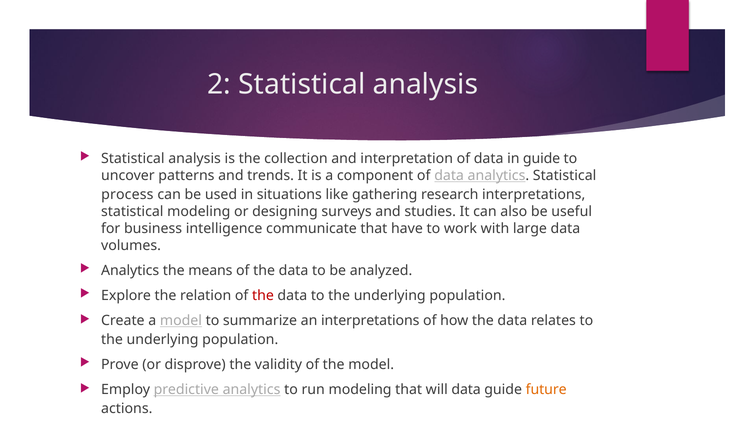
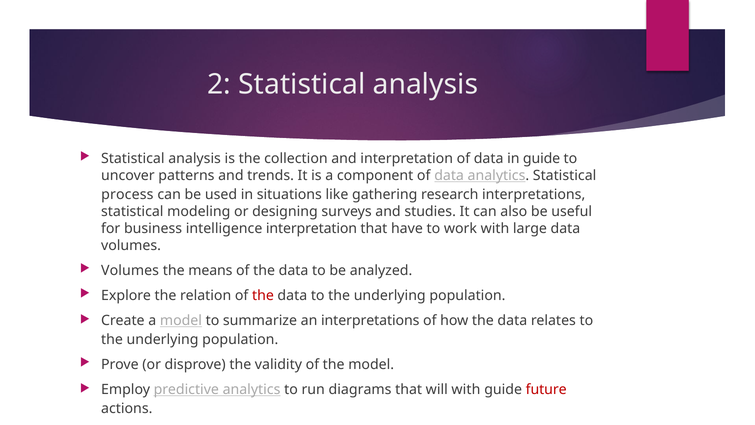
intelligence communicate: communicate -> interpretation
Analytics at (130, 270): Analytics -> Volumes
run modeling: modeling -> diagrams
will data: data -> with
future colour: orange -> red
